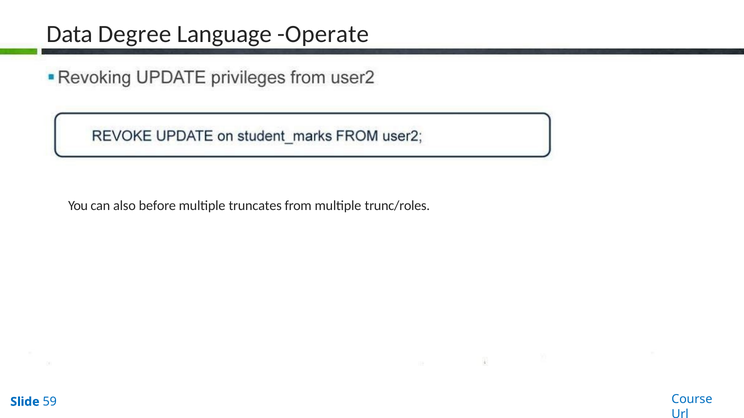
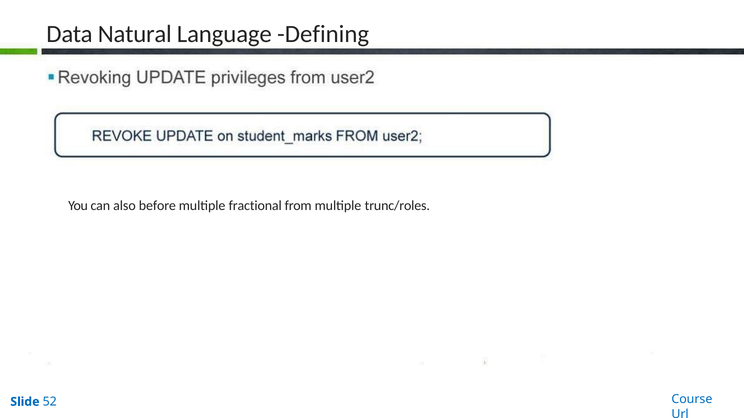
Degree: Degree -> Natural
Operate: Operate -> Defining
truncates: truncates -> fractional
59: 59 -> 52
